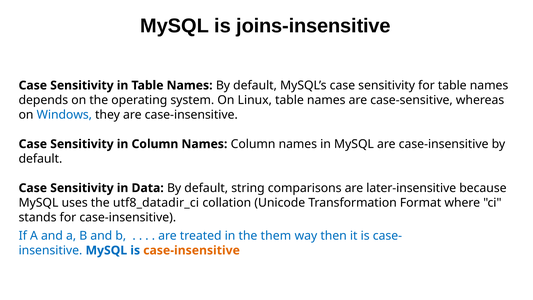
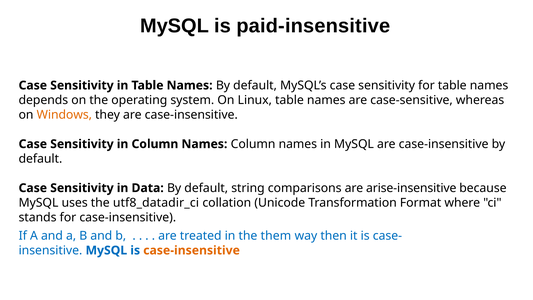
joins-insensitive: joins-insensitive -> paid-insensitive
Windows colour: blue -> orange
later-insensitive: later-insensitive -> arise-insensitive
